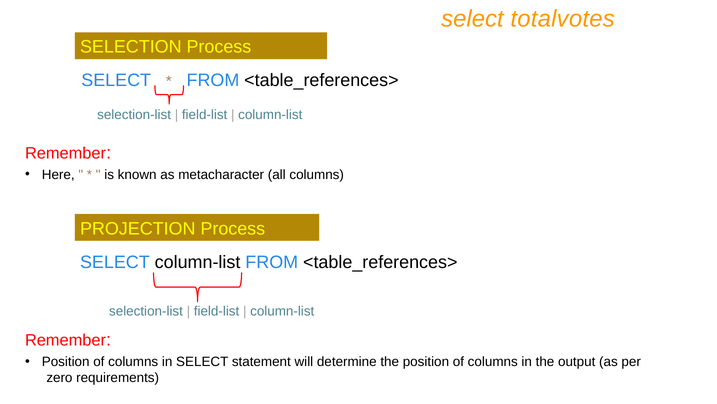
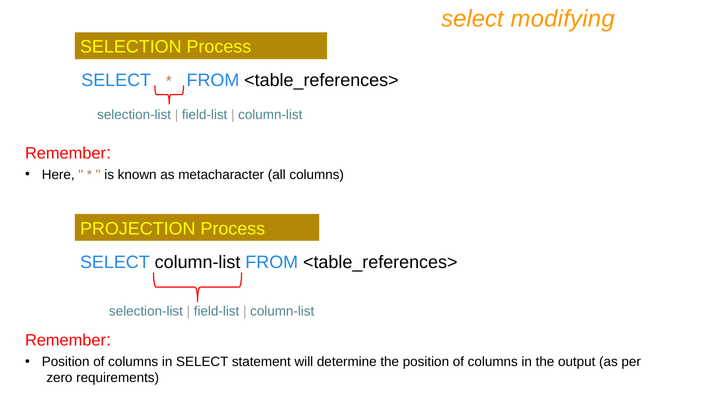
totalvotes: totalvotes -> modifying
